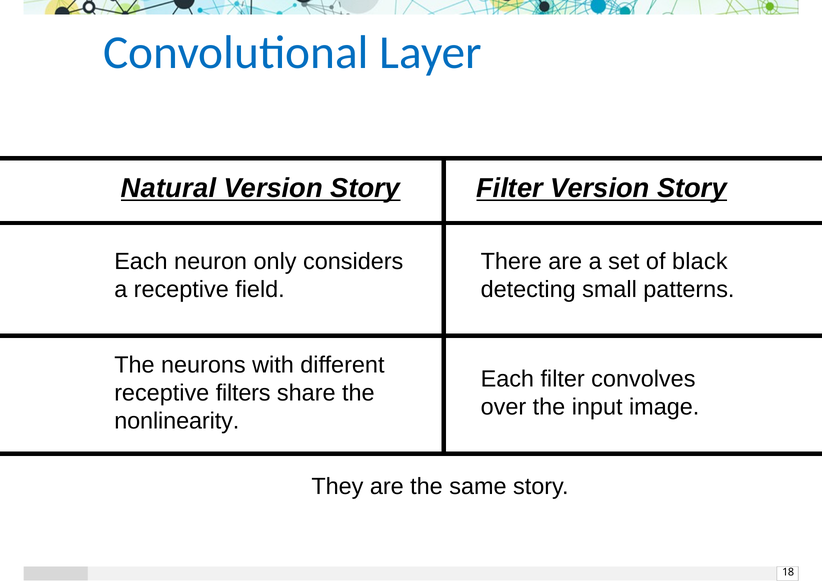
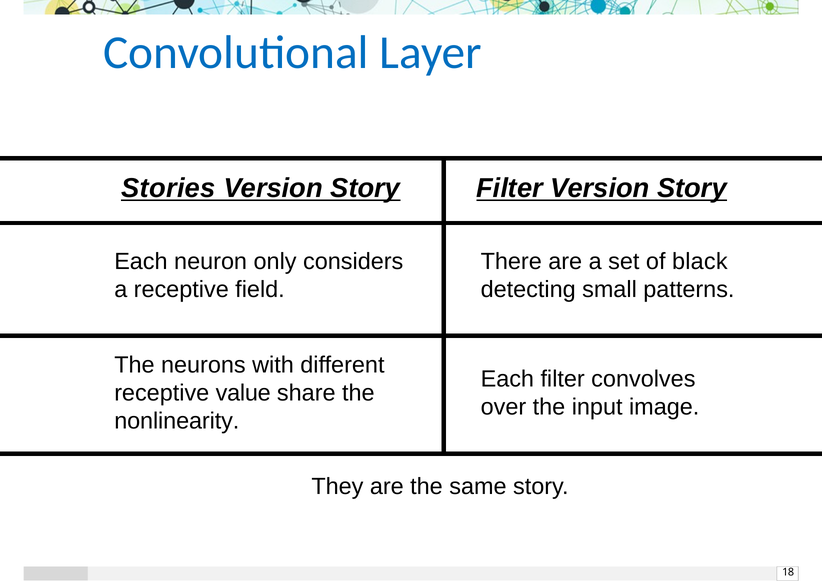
Natural: Natural -> Stories
filters: filters -> value
